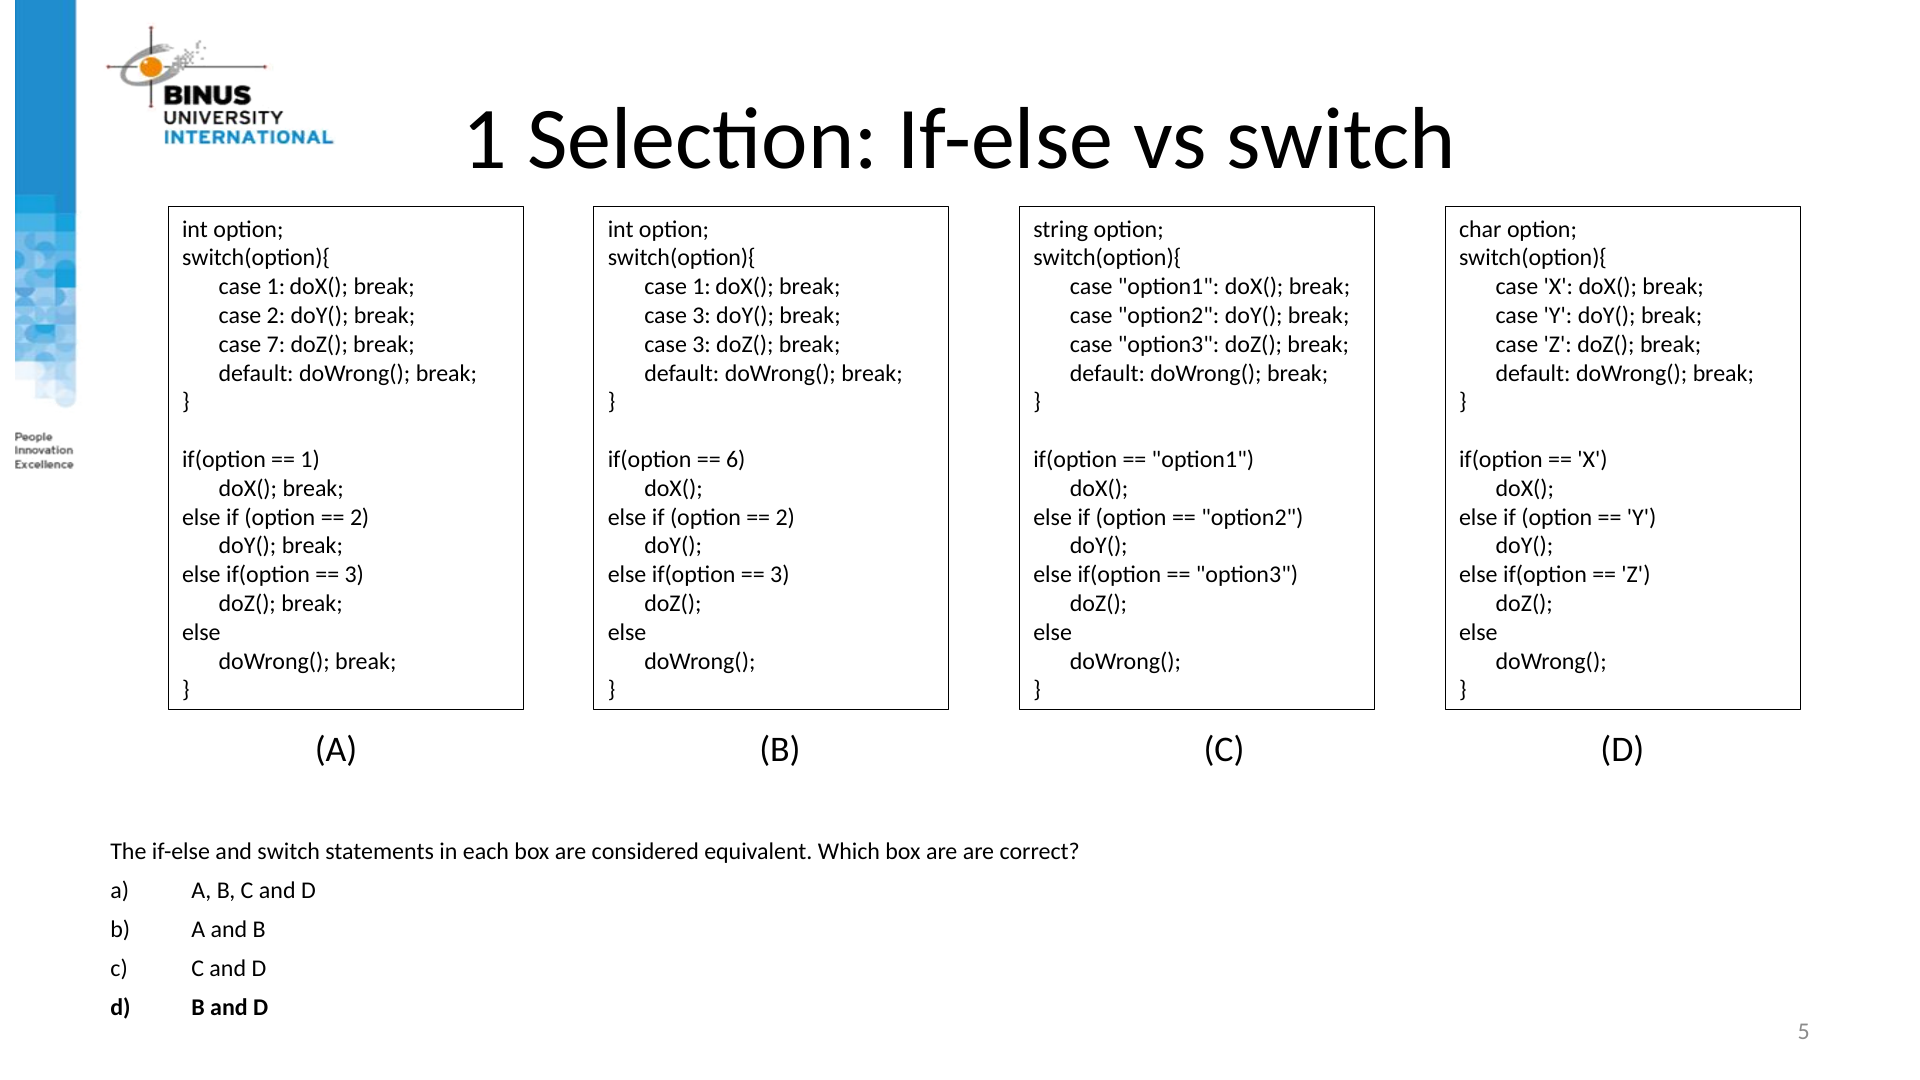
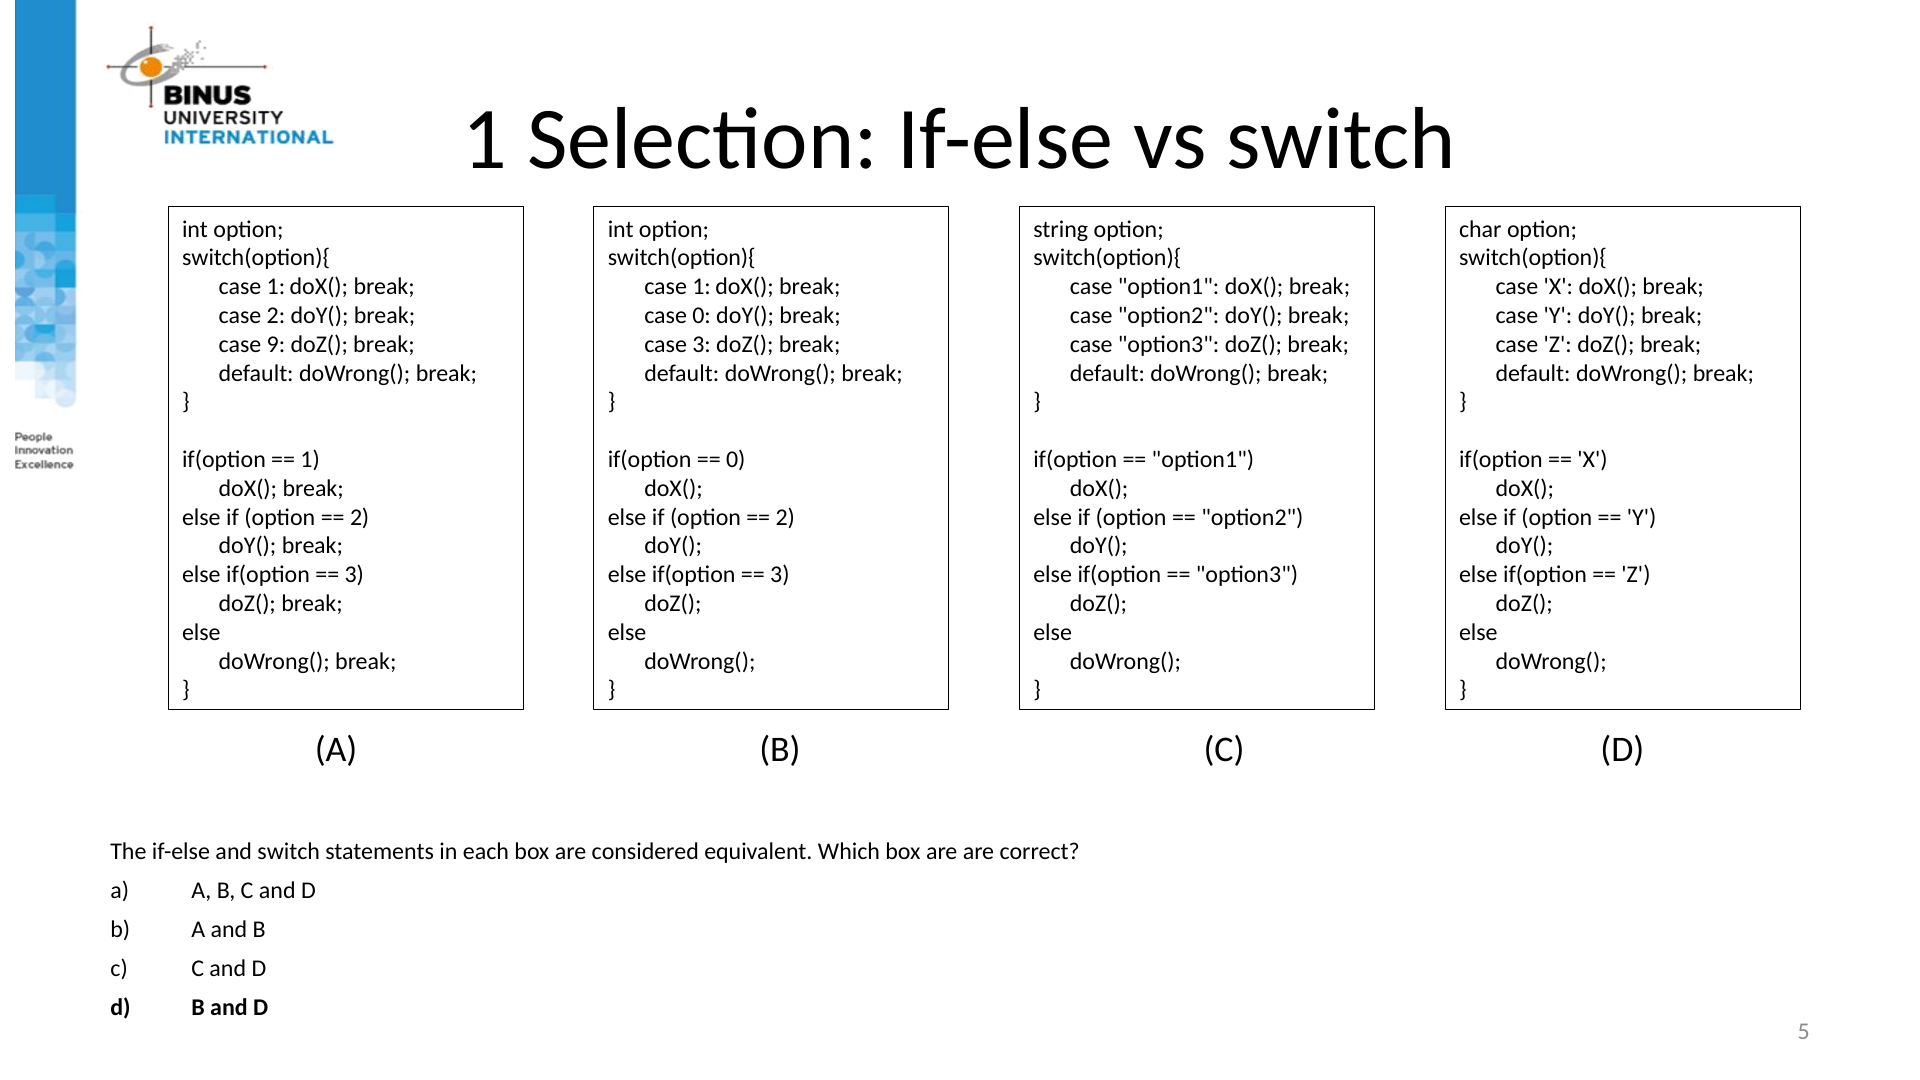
3 at (702, 316): 3 -> 0
7: 7 -> 9
6 at (736, 460): 6 -> 0
